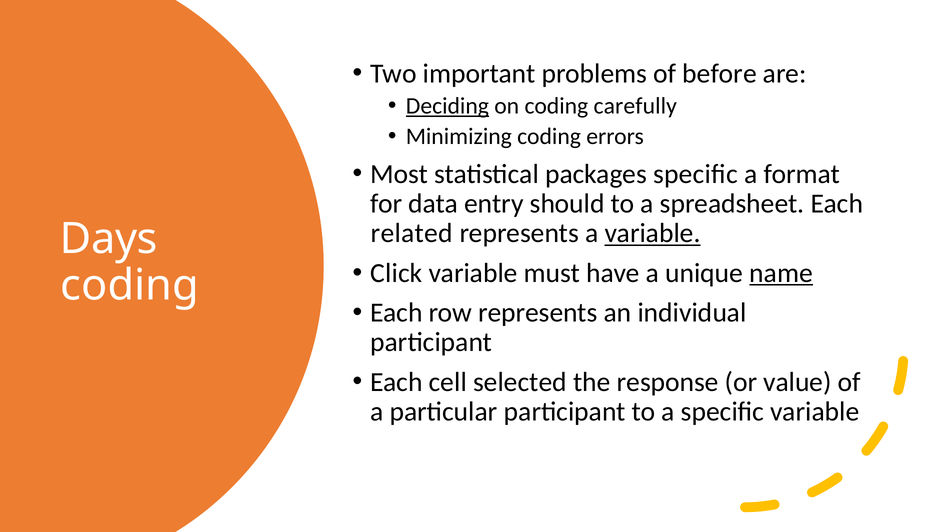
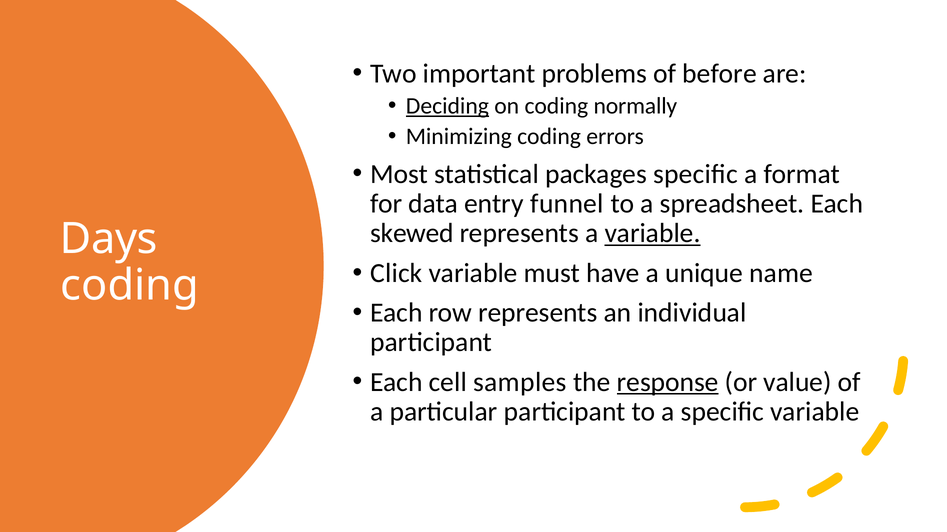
carefully: carefully -> normally
should: should -> funnel
related: related -> skewed
name underline: present -> none
selected: selected -> samples
response underline: none -> present
